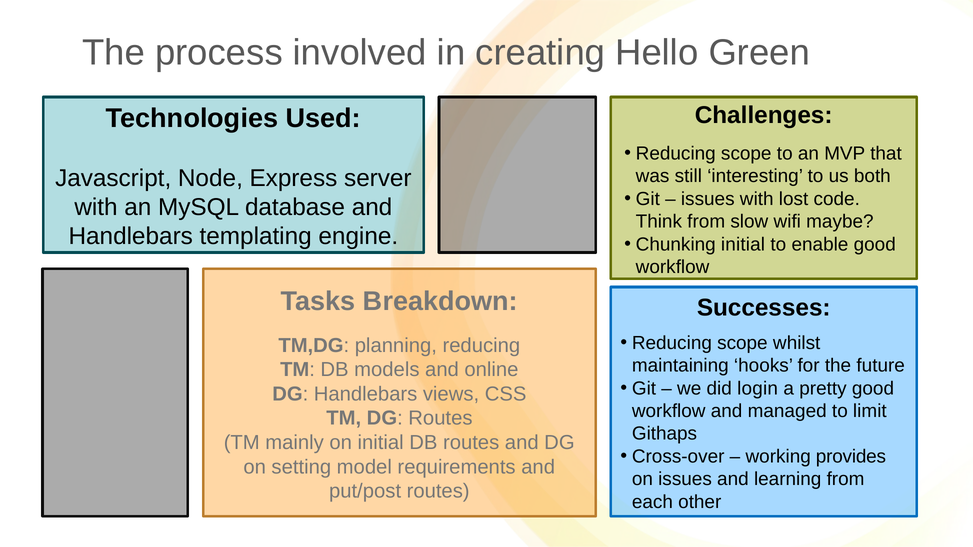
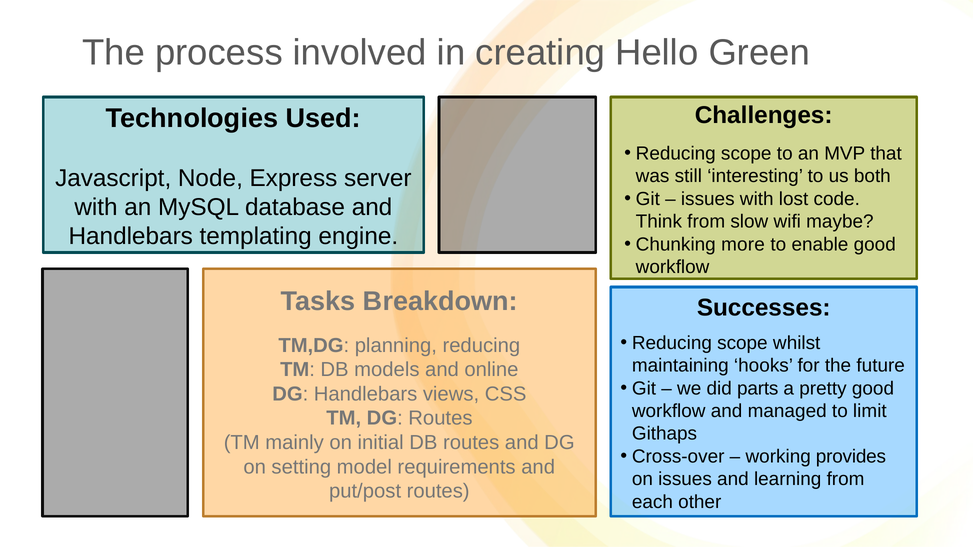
Chunking initial: initial -> more
login: login -> parts
